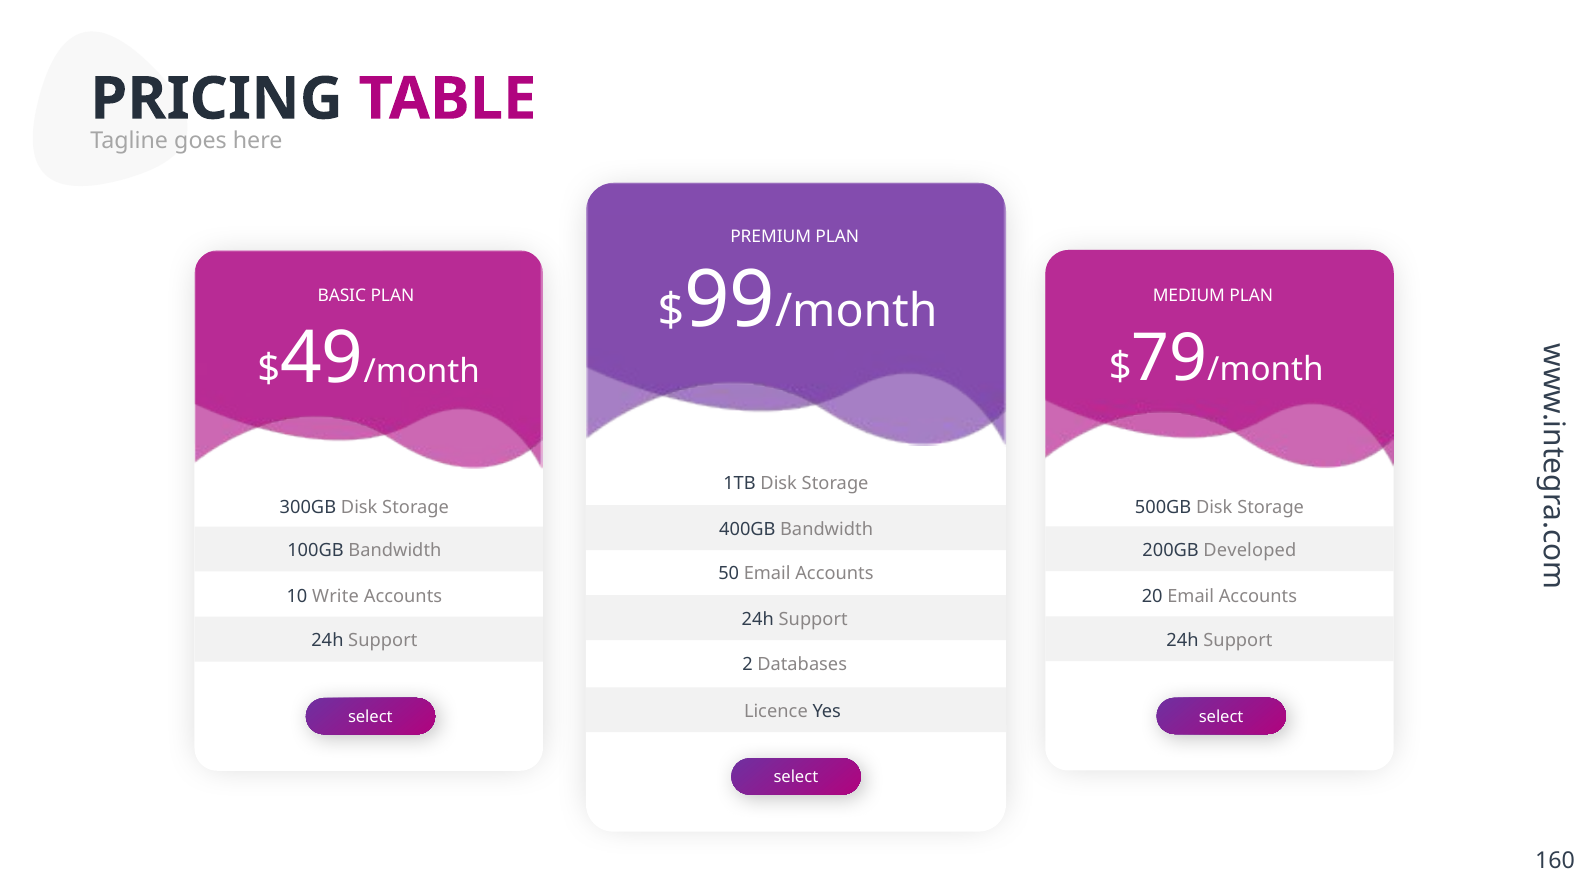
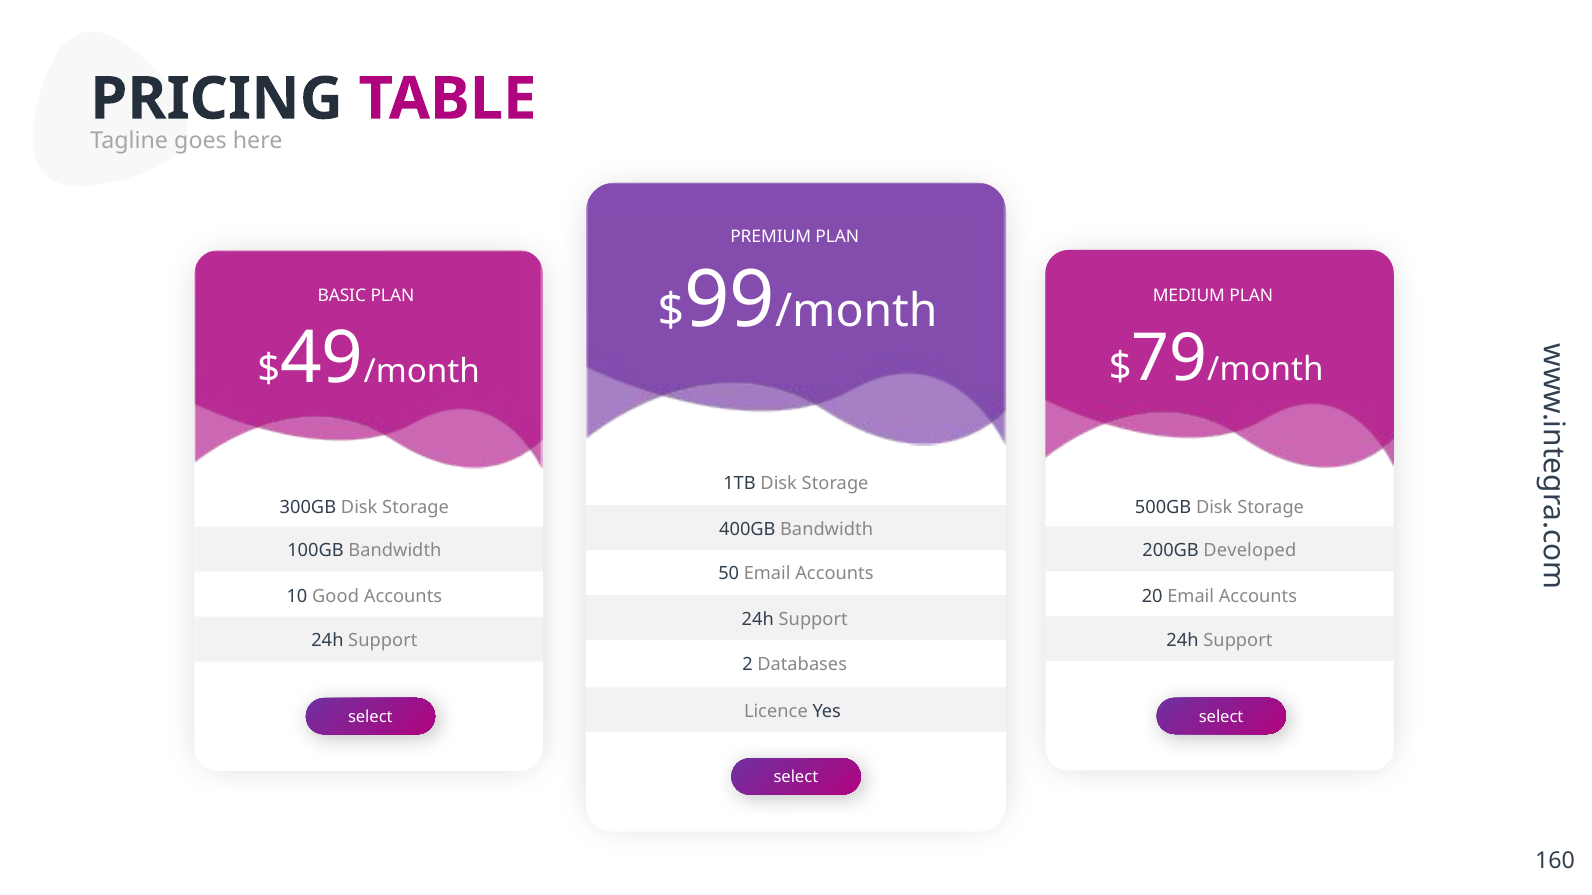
Write: Write -> Good
